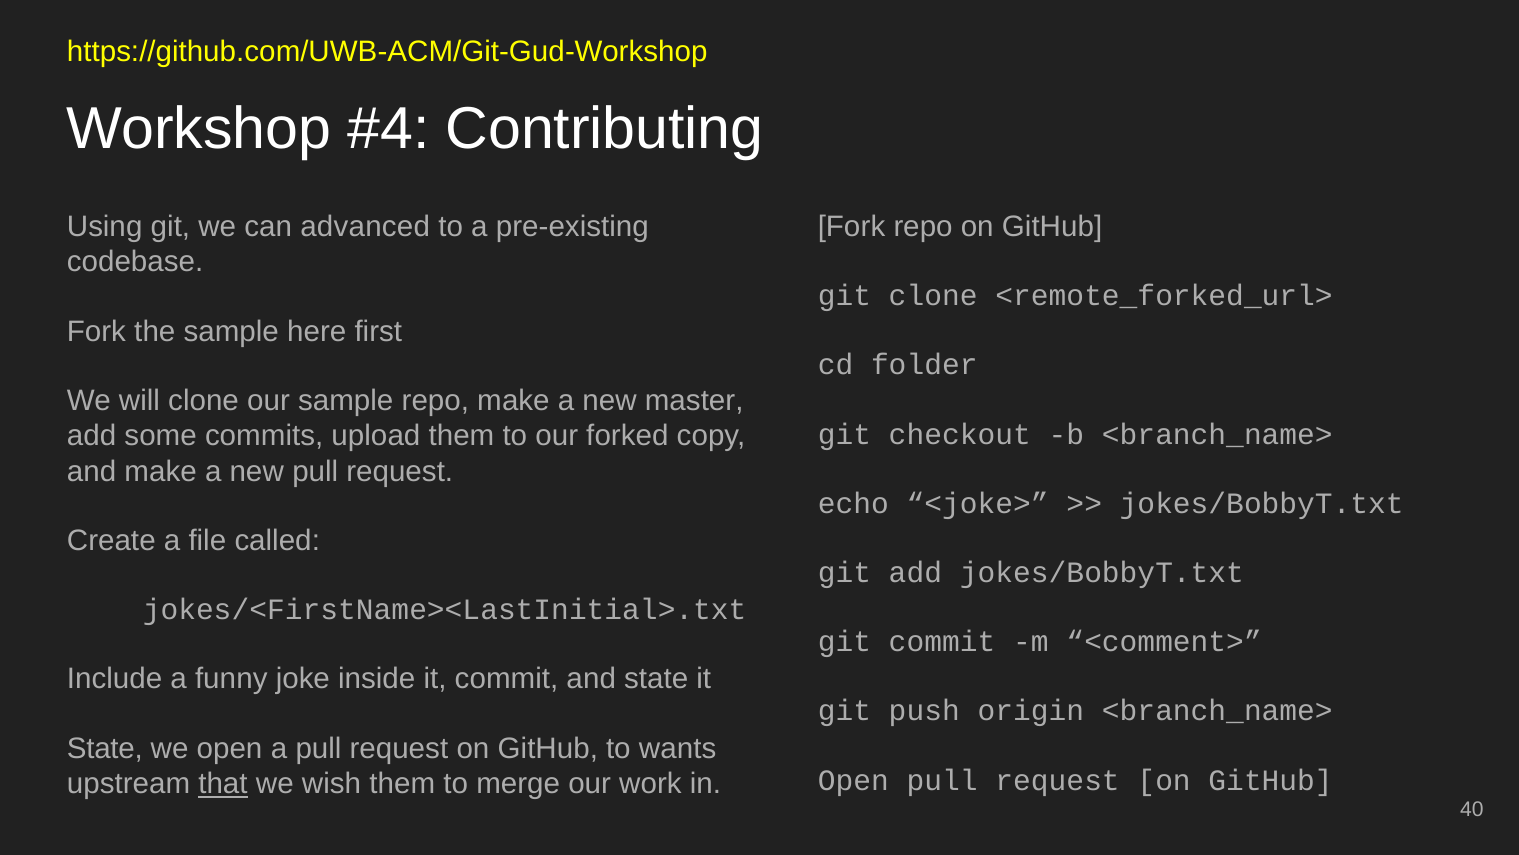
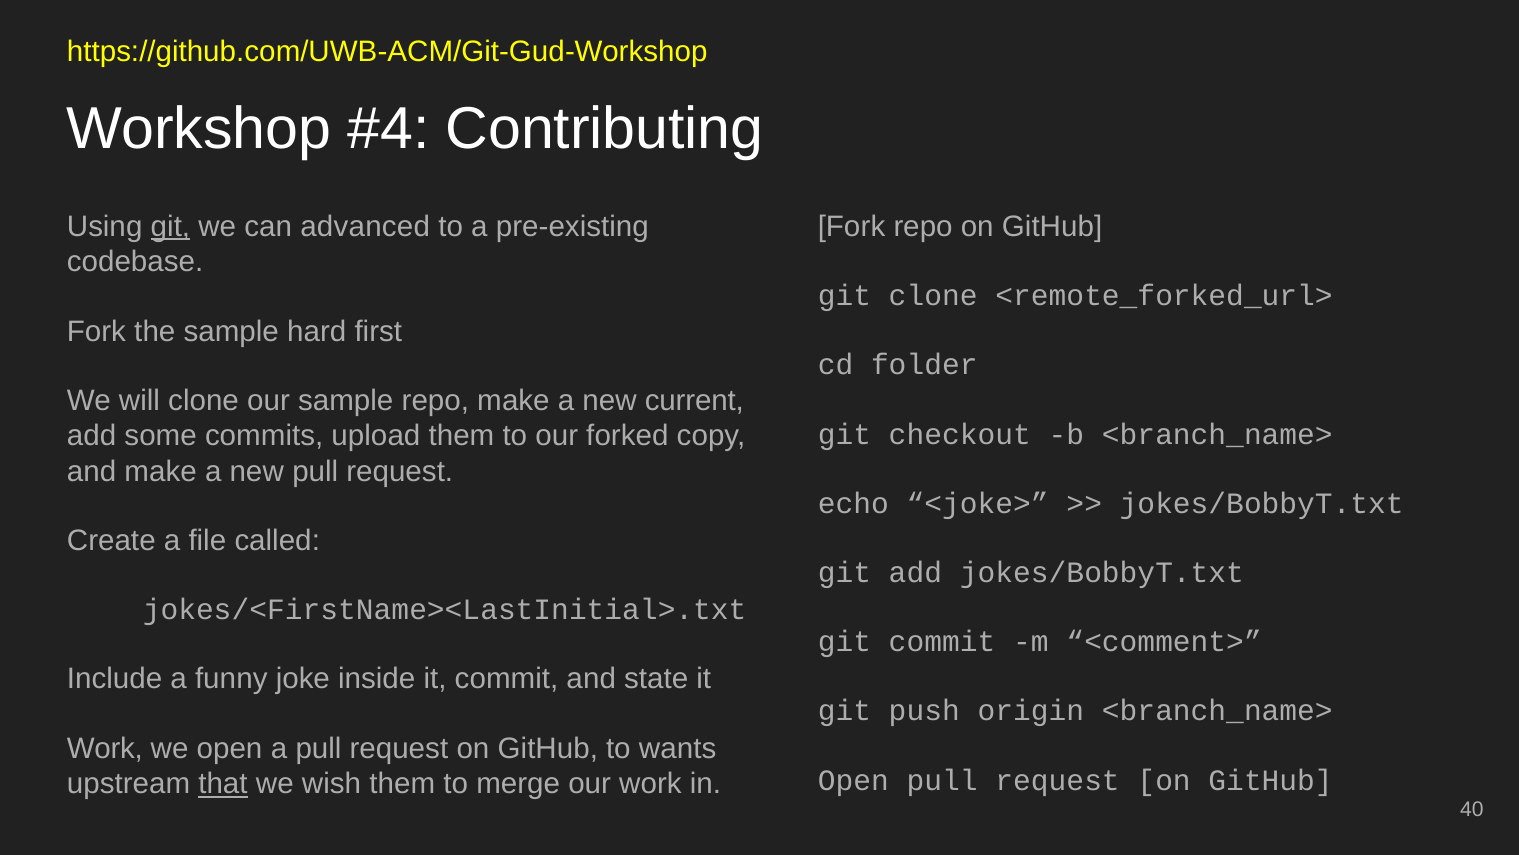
git at (170, 226) underline: none -> present
here: here -> hard
master: master -> current
State at (105, 748): State -> Work
